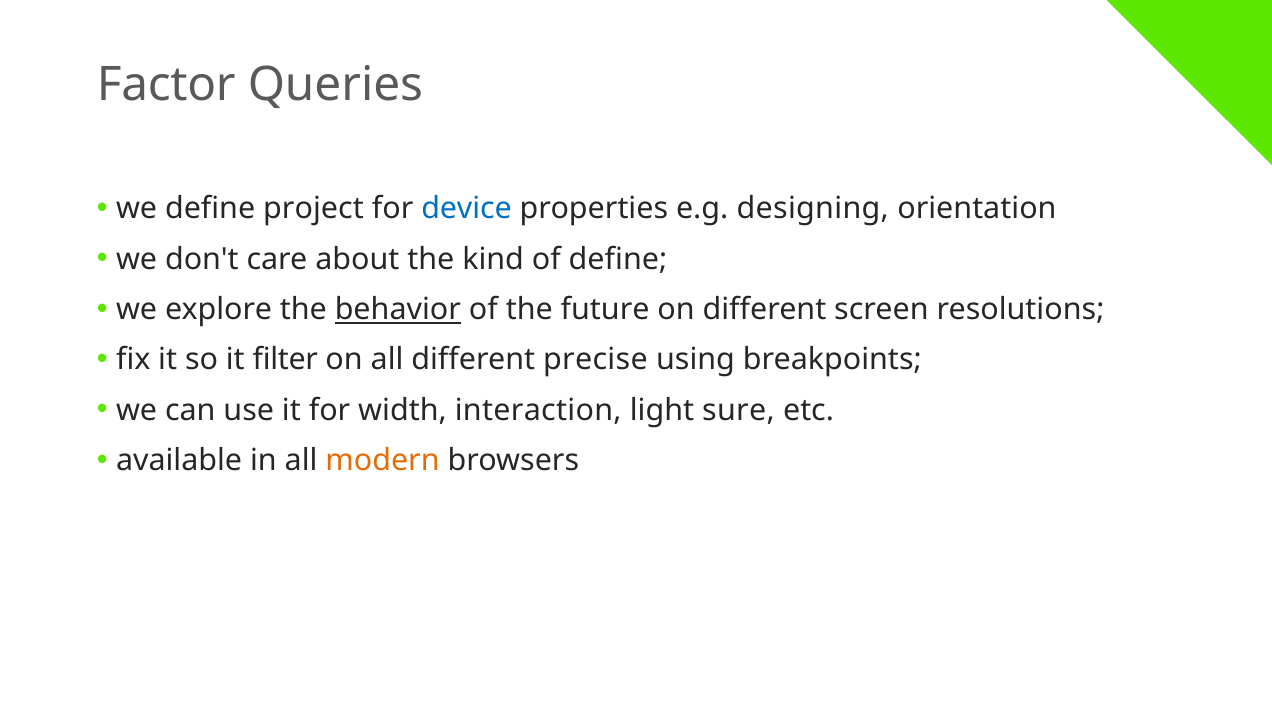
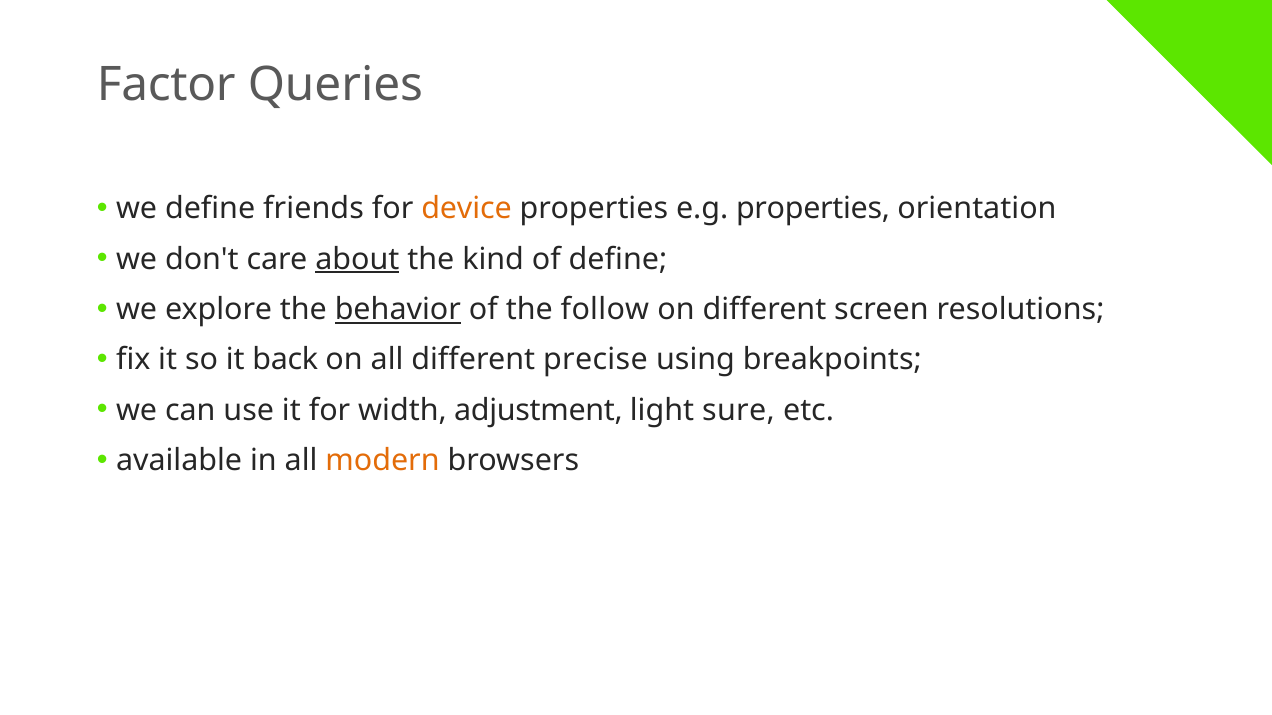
project: project -> friends
device colour: blue -> orange
e.g designing: designing -> properties
about underline: none -> present
future: future -> follow
filter: filter -> back
interaction: interaction -> adjustment
